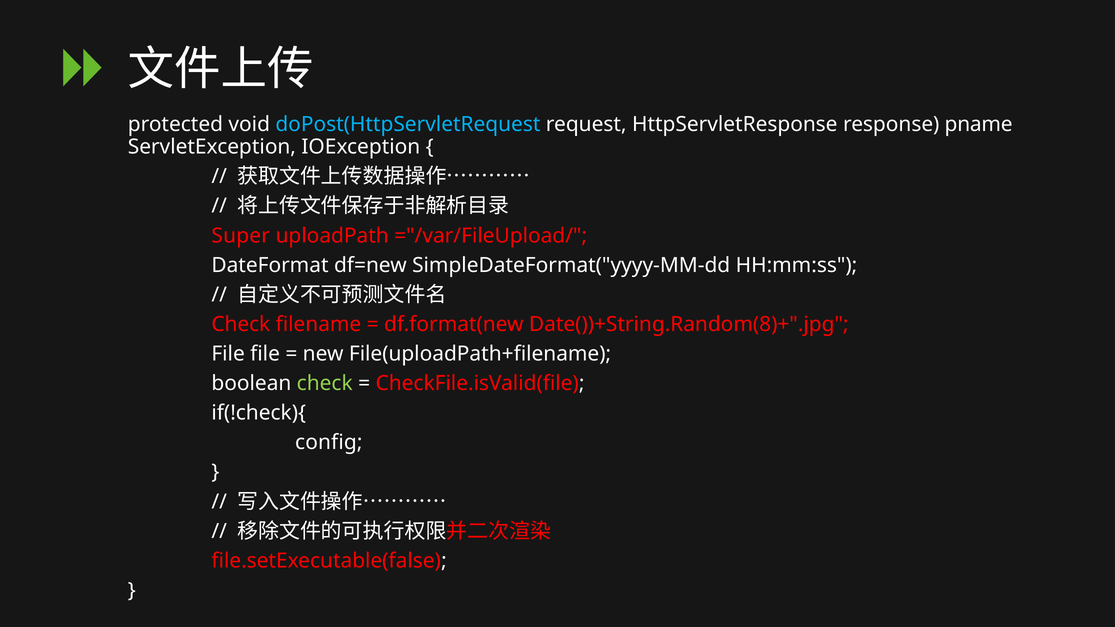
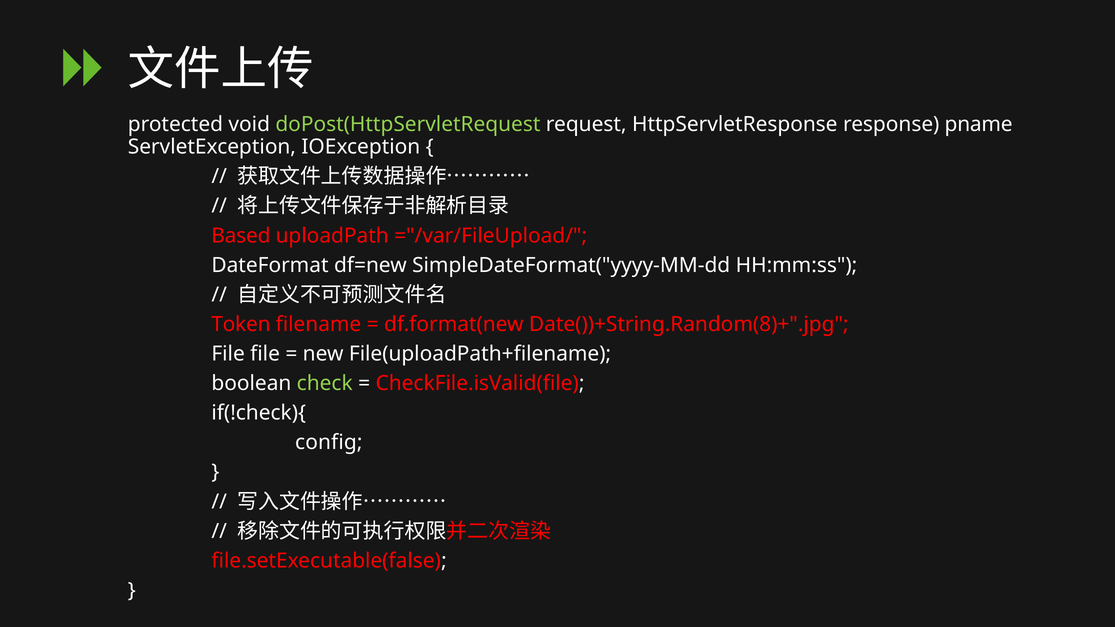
doPost(HttpServletRequest colour: light blue -> light green
Super: Super -> Based
Check at (241, 324): Check -> Token
